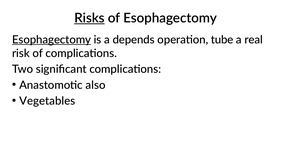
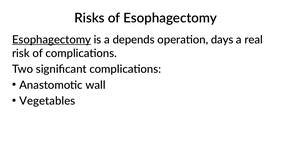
Risks underline: present -> none
tube: tube -> days
also: also -> wall
